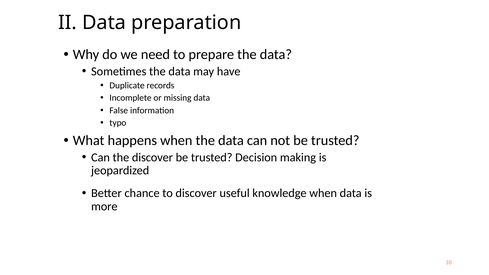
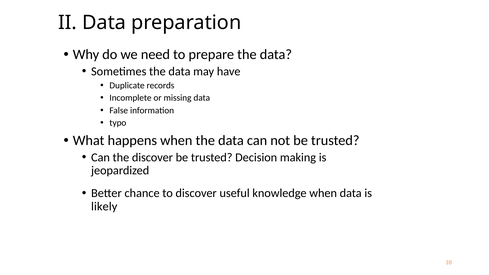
more: more -> likely
